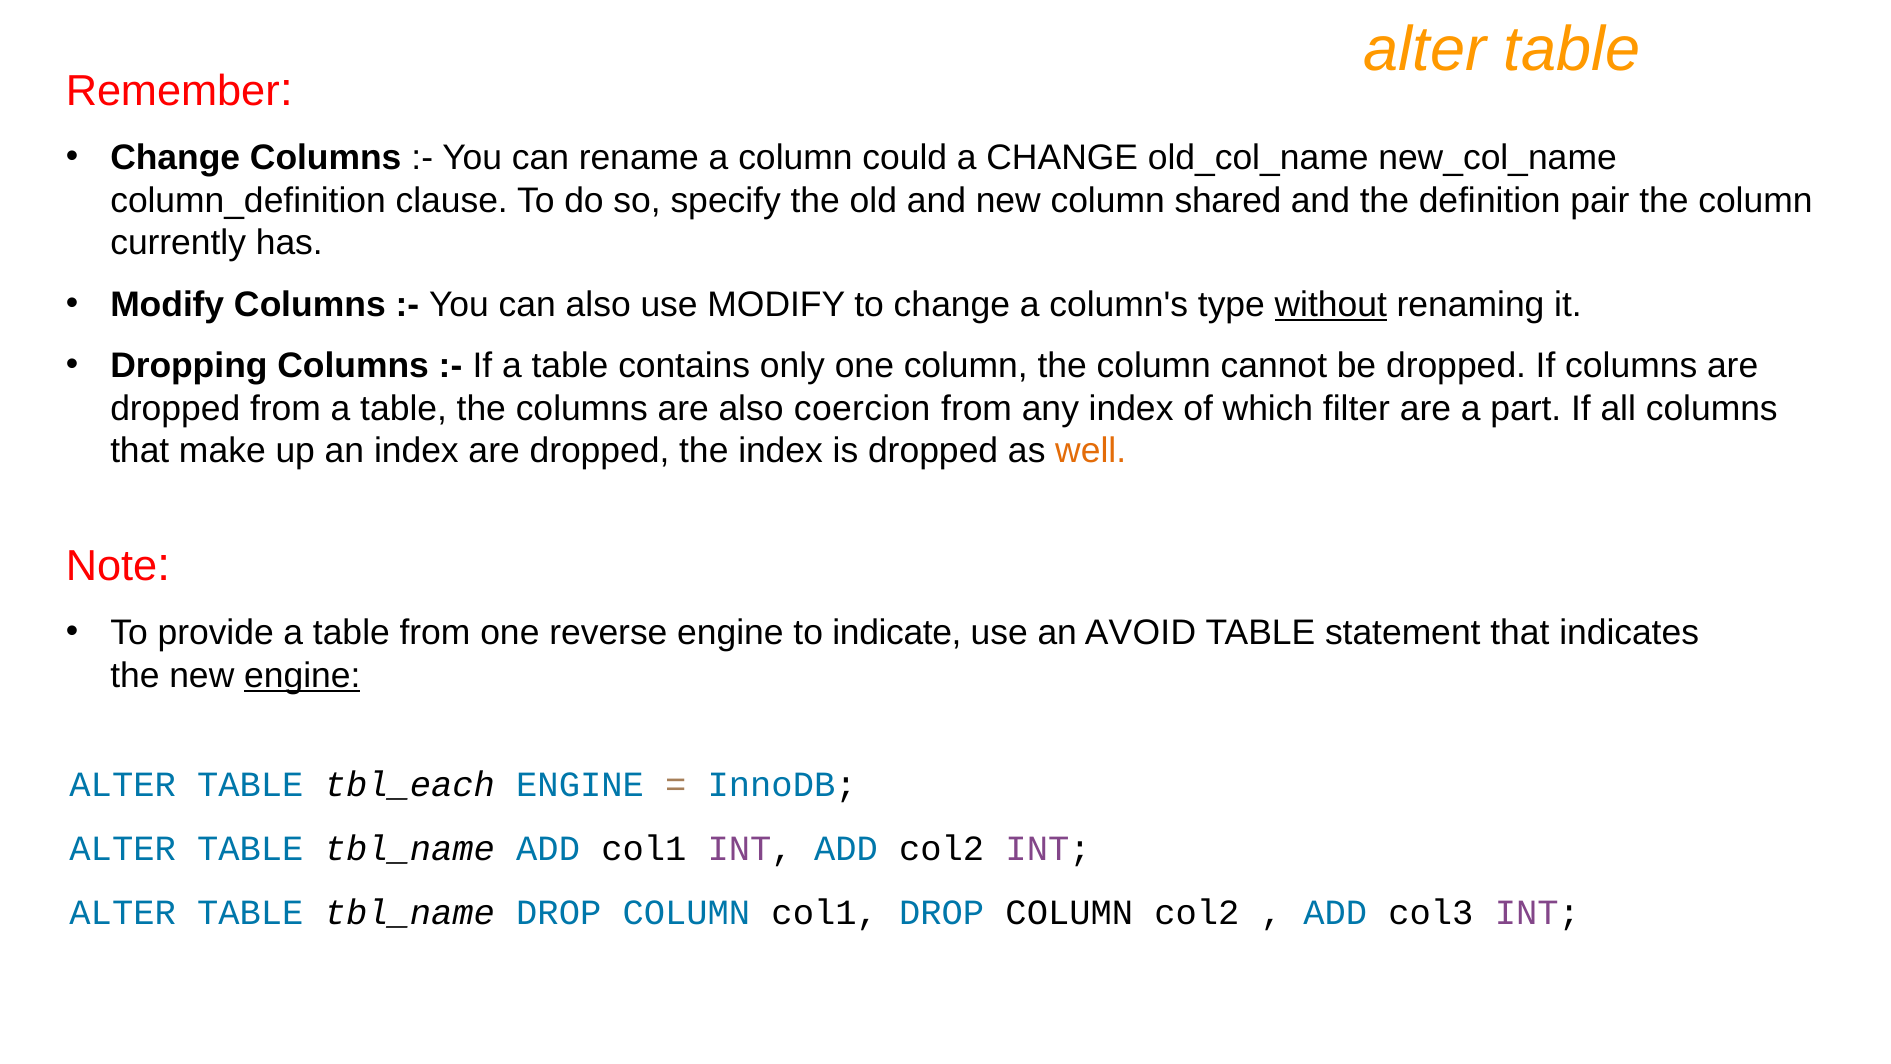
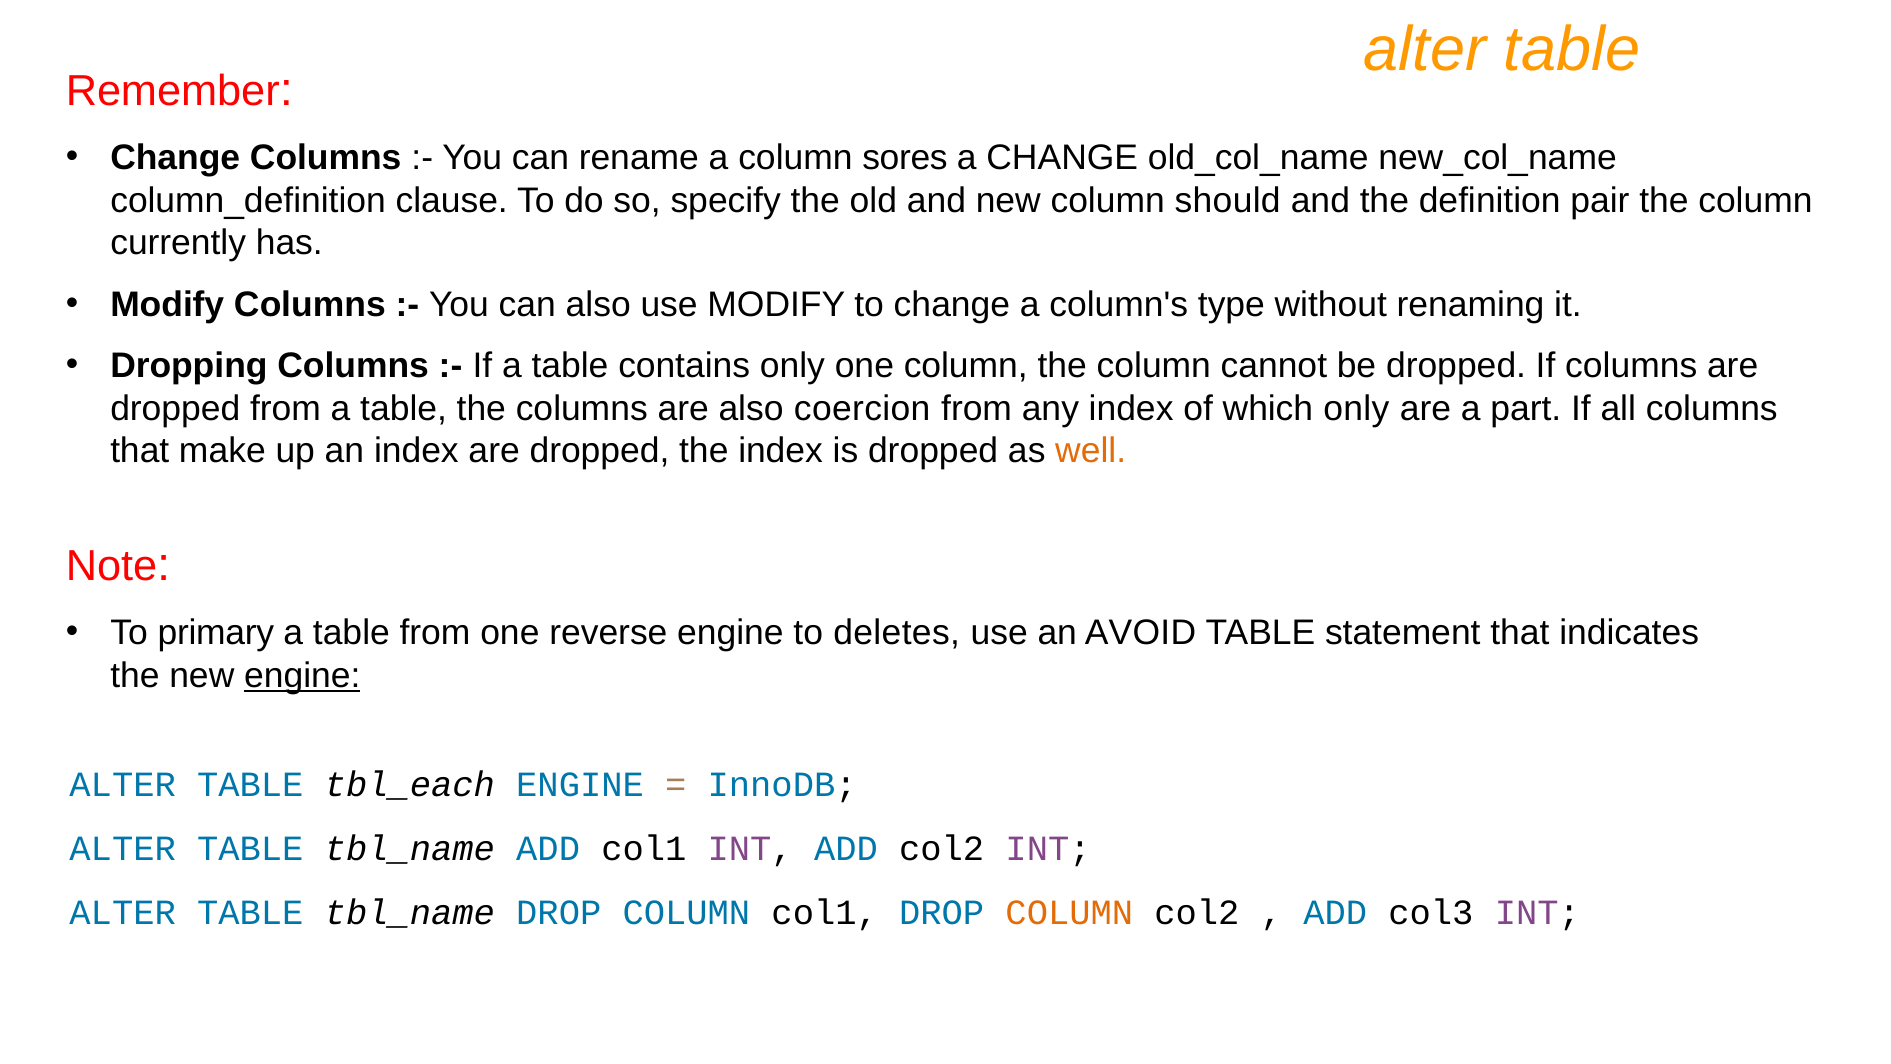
could: could -> sores
shared: shared -> should
without underline: present -> none
which filter: filter -> only
provide: provide -> primary
indicate: indicate -> deletes
COLUMN at (1069, 912) colour: black -> orange
